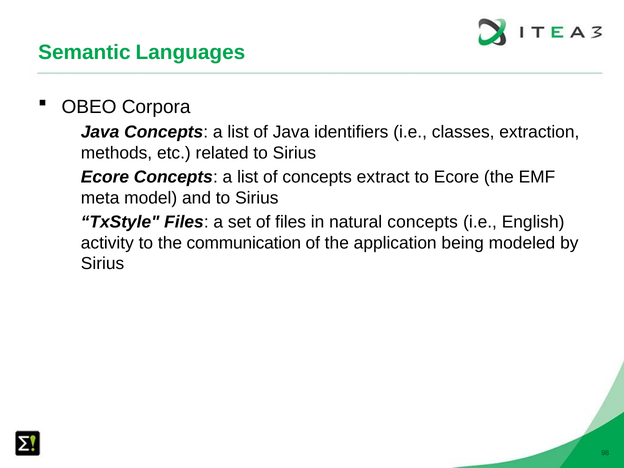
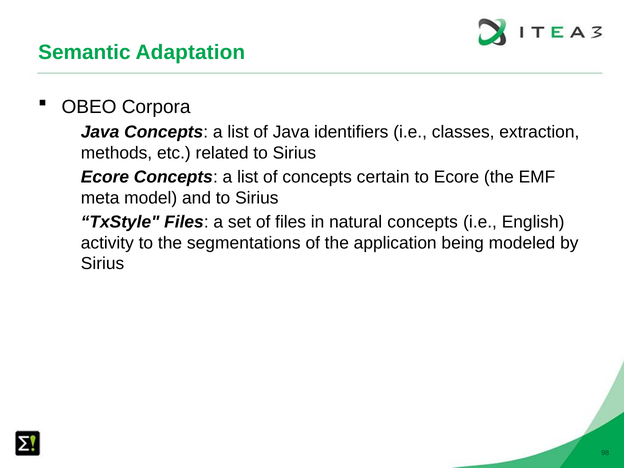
Languages: Languages -> Adaptation
extract: extract -> certain
communication: communication -> segmentations
